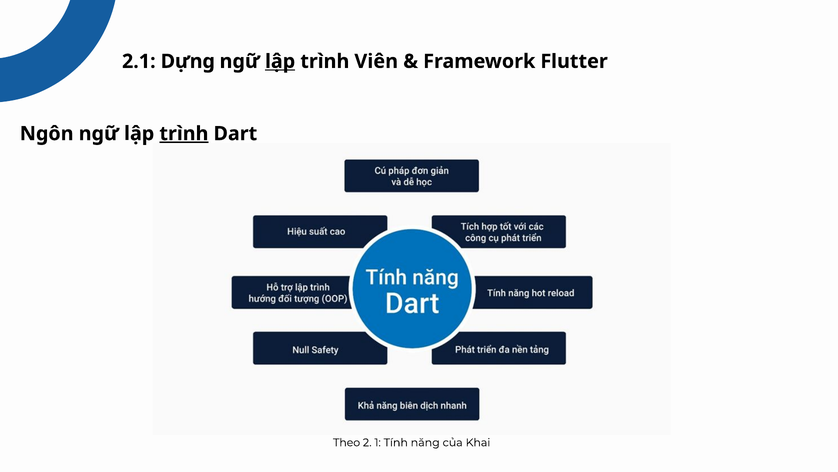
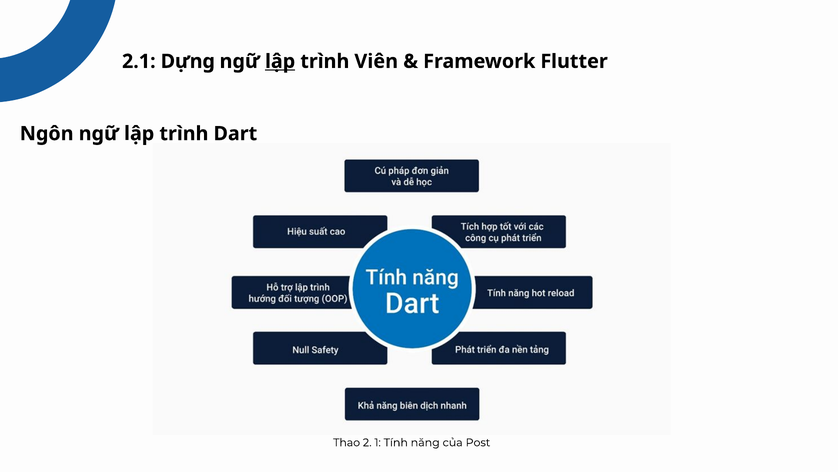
trình at (184, 133) underline: present -> none
Theo: Theo -> Thao
Khai: Khai -> Post
